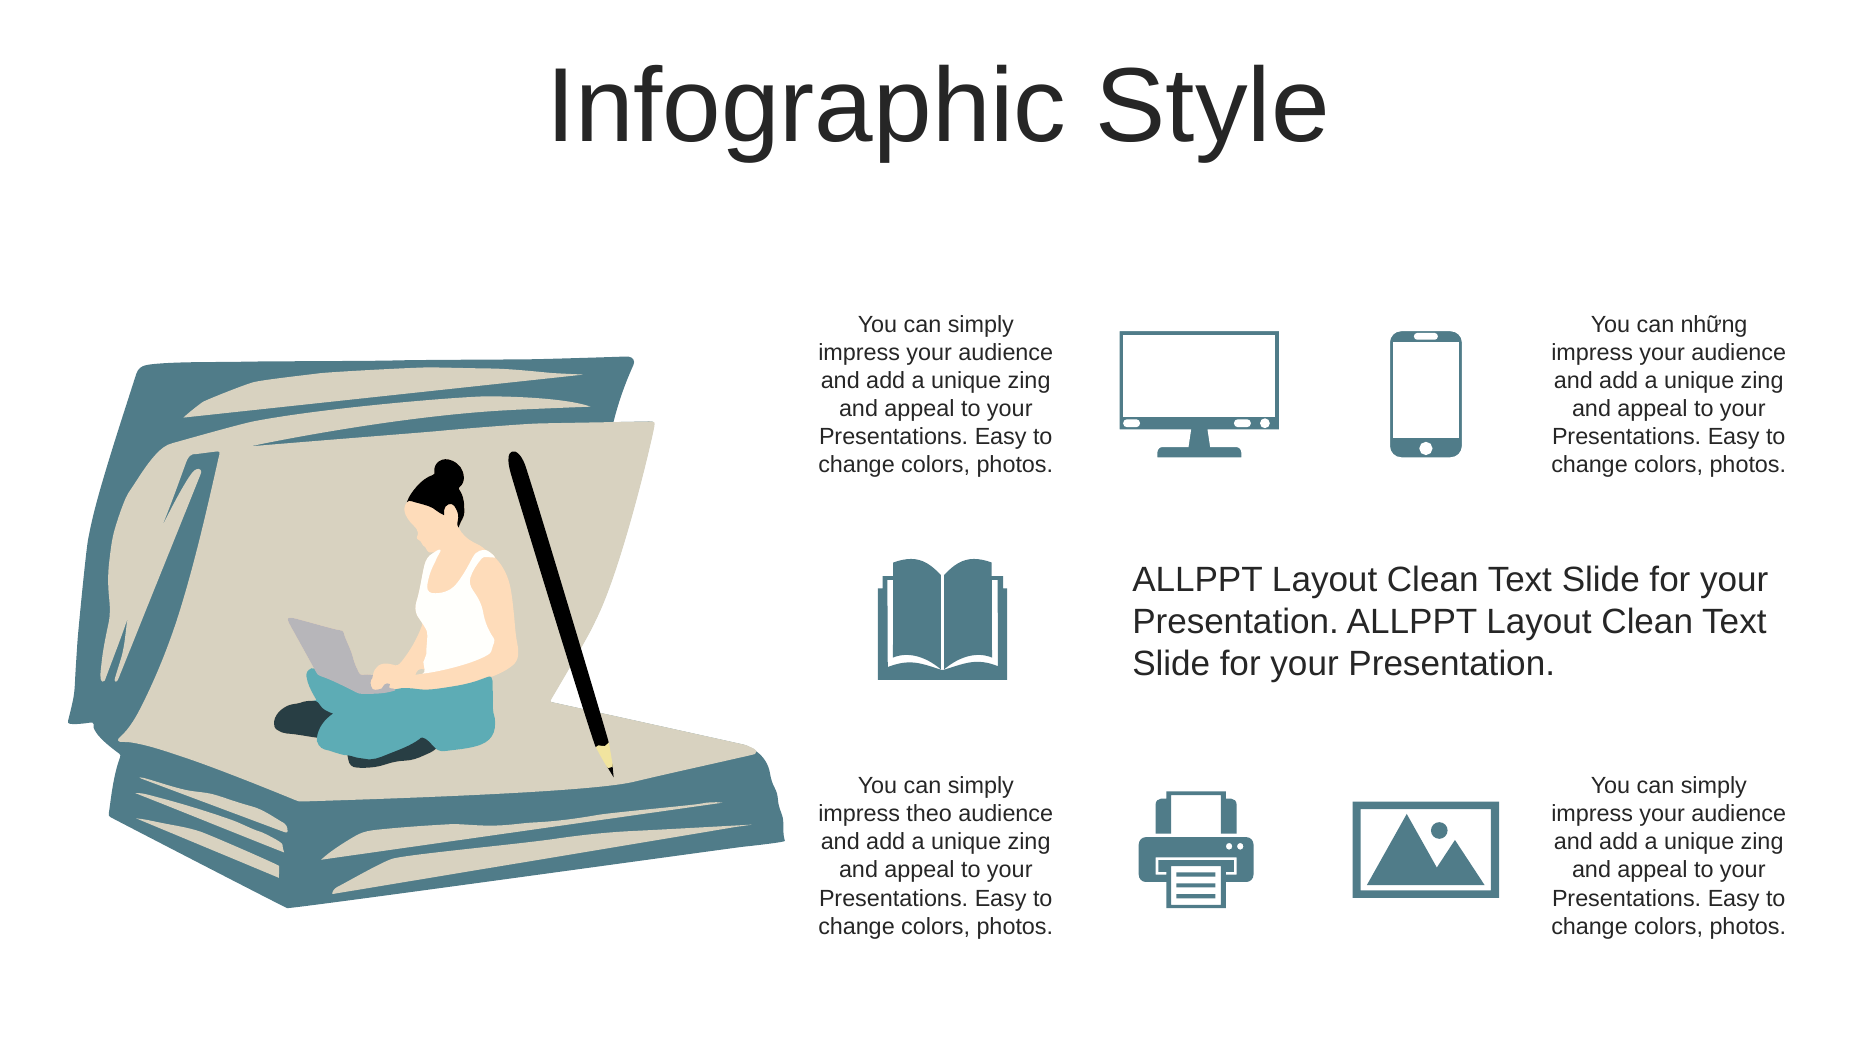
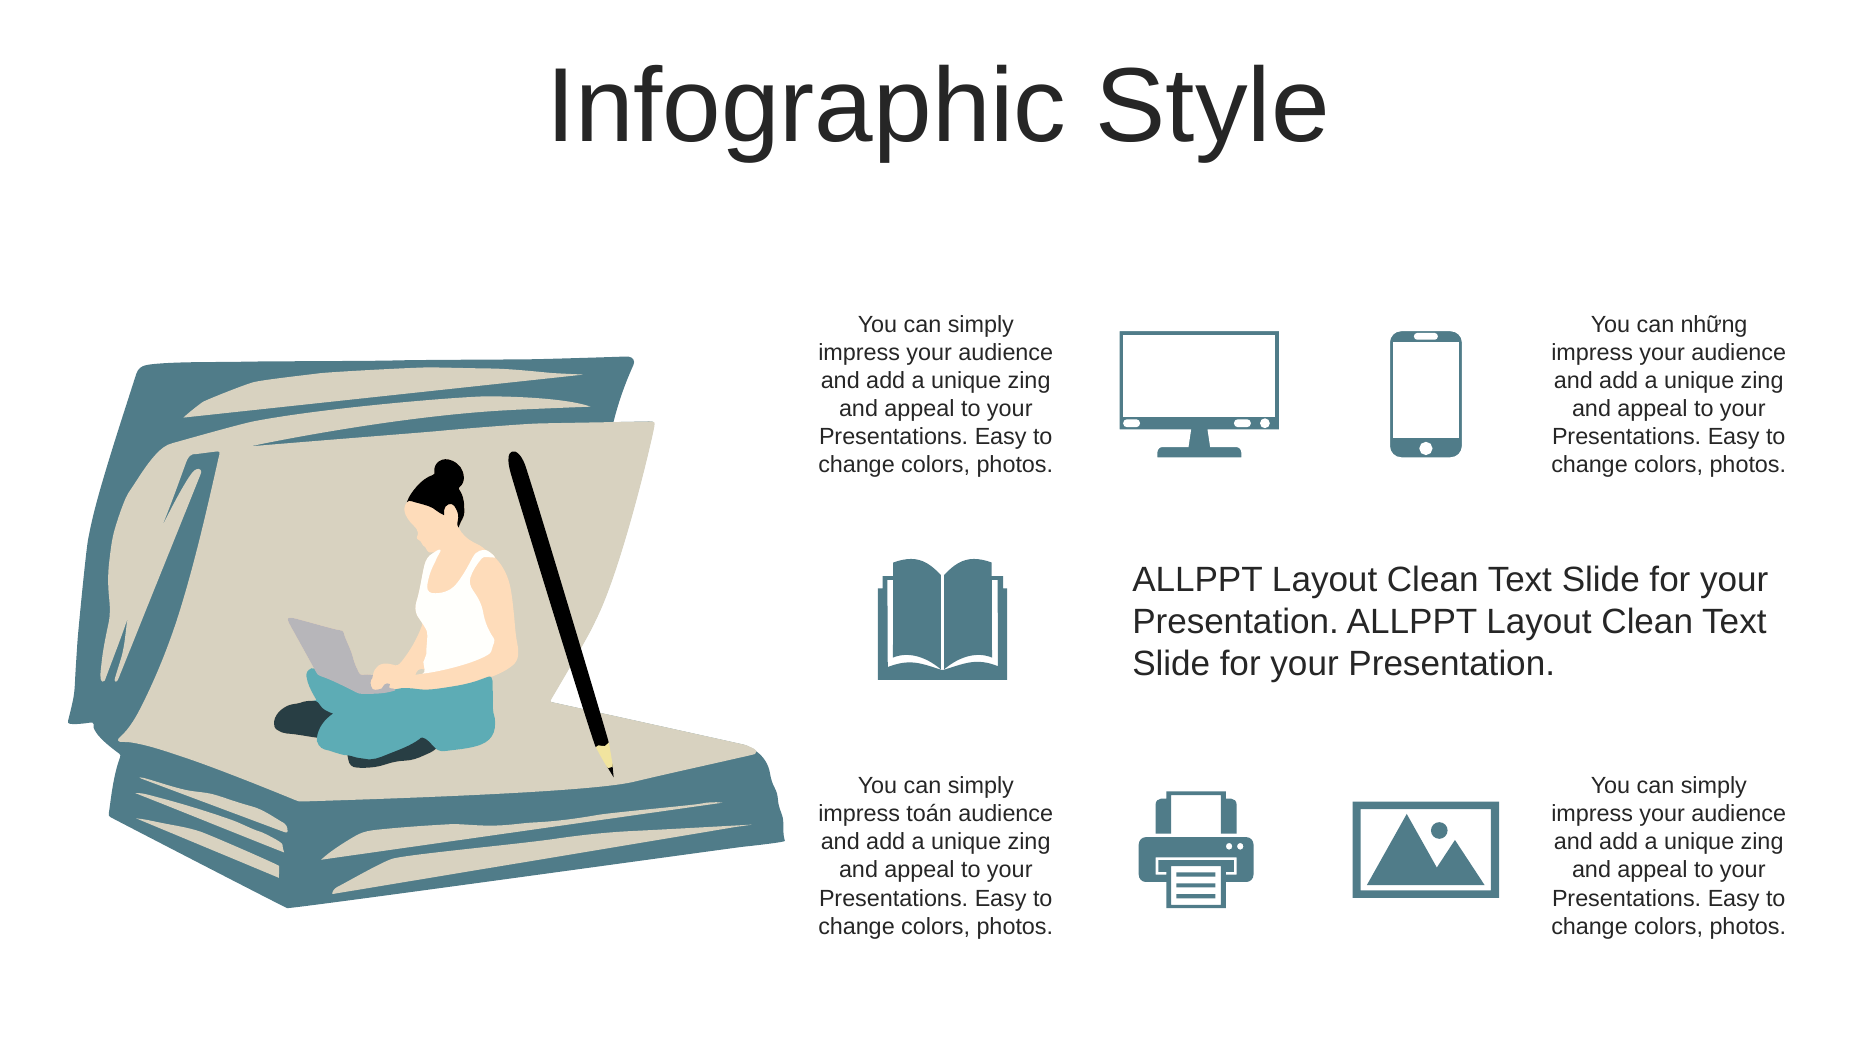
theo: theo -> toán
